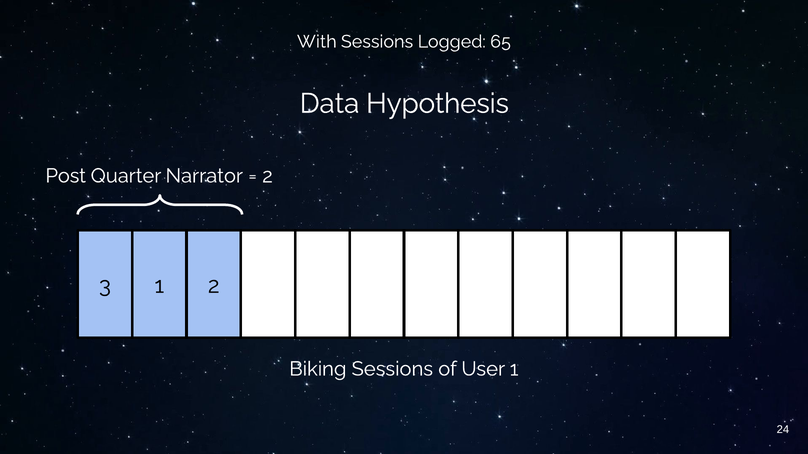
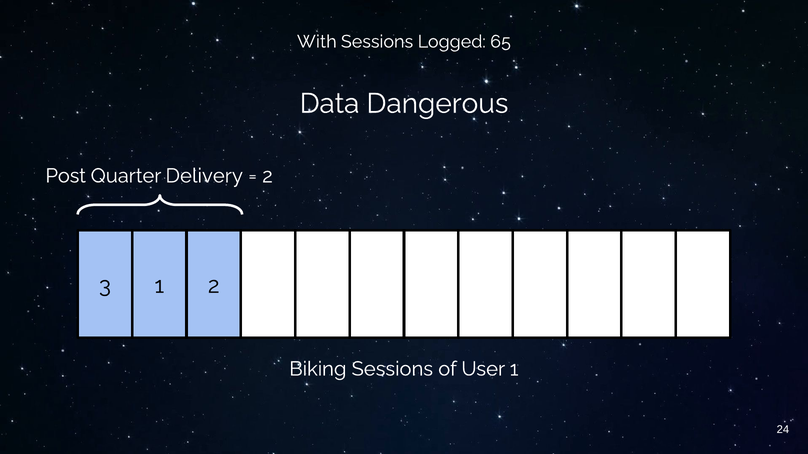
Hypothesis: Hypothesis -> Dangerous
Narrator: Narrator -> Delivery
